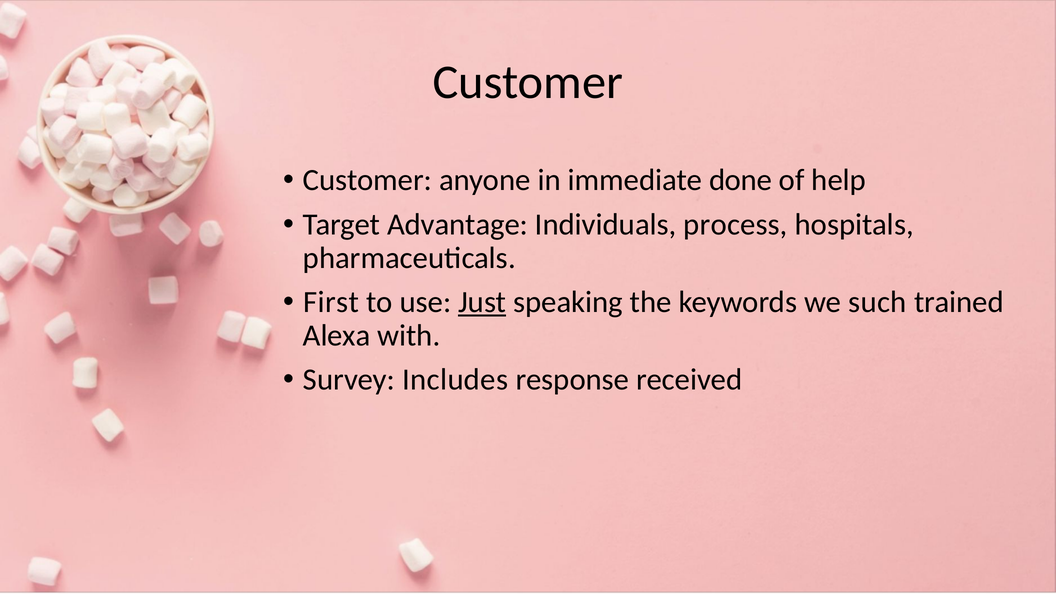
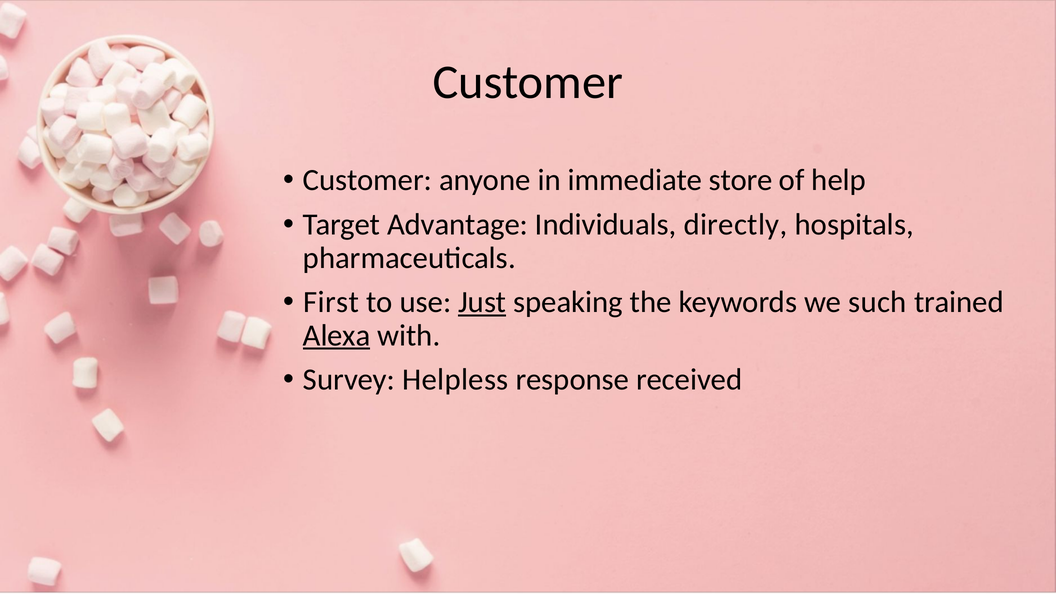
done: done -> store
process: process -> directly
Alexa underline: none -> present
Includes: Includes -> Helpless
